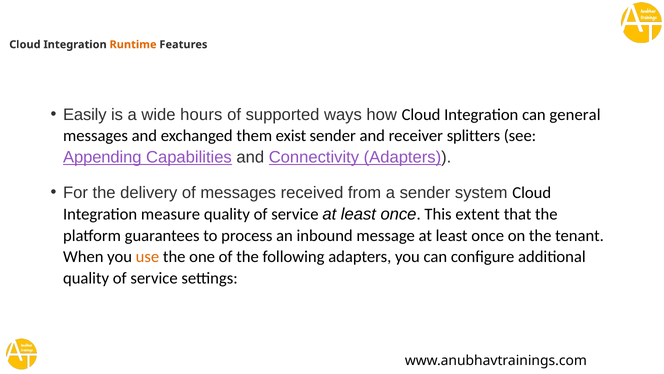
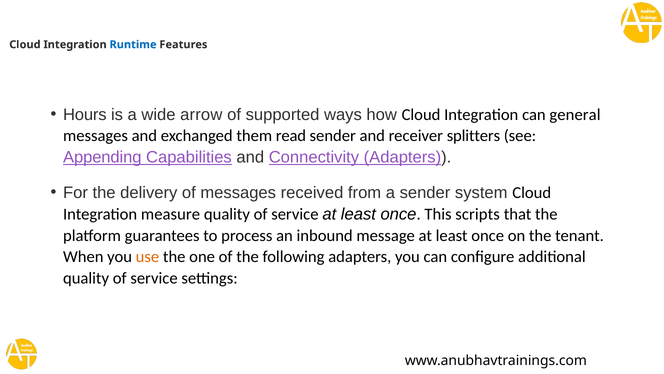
Runtime colour: orange -> blue
Easily: Easily -> Hours
hours: hours -> arrow
exist: exist -> read
extent: extent -> scripts
